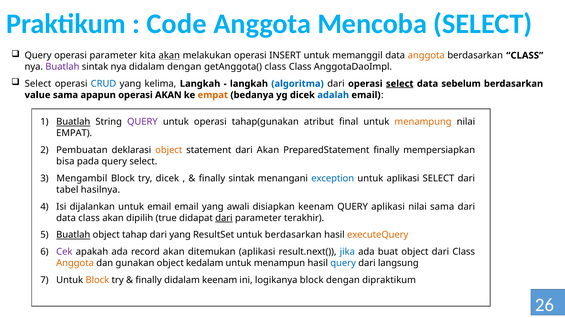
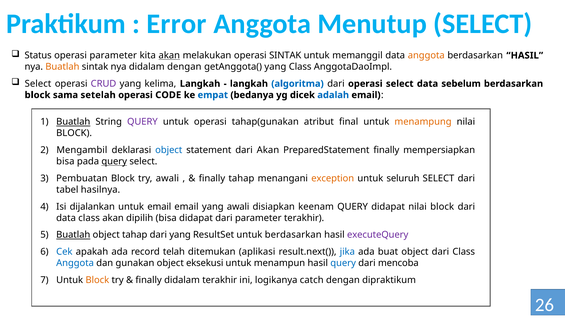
Code: Code -> Error
Mencoba: Mencoba -> Menutup
Query at (38, 55): Query -> Status
operasi INSERT: INSERT -> SINTAK
CLASS at (525, 55): CLASS -> HASIL
Buatlah at (62, 67) colour: purple -> orange
getAnggota( class: class -> yang
CRUD colour: blue -> purple
select at (400, 84) underline: present -> none
value at (38, 95): value -> block
apapun: apapun -> setelah
operasi AKAN: AKAN -> CODE
empat at (213, 95) colour: orange -> blue
EMPAT at (74, 133): EMPAT -> BLOCK
Pembuatan: Pembuatan -> Mengambil
object at (169, 150) colour: orange -> blue
query at (114, 161) underline: none -> present
Mengambil: Mengambil -> Pembuatan
try dicek: dicek -> awali
finally sintak: sintak -> tahap
exception colour: blue -> orange
untuk aplikasi: aplikasi -> seluruh
QUERY aplikasi: aplikasi -> didapat
sama at (442, 206): sama -> block
dipilih true: true -> bisa
dari at (224, 218) underline: present -> none
executeQuery colour: orange -> purple
Cek colour: purple -> blue
record akan: akan -> telah
Anggota at (75, 263) colour: orange -> blue
kedalam: kedalam -> eksekusi
langsung: langsung -> mencoba
didalam keenam: keenam -> terakhir
logikanya block: block -> catch
